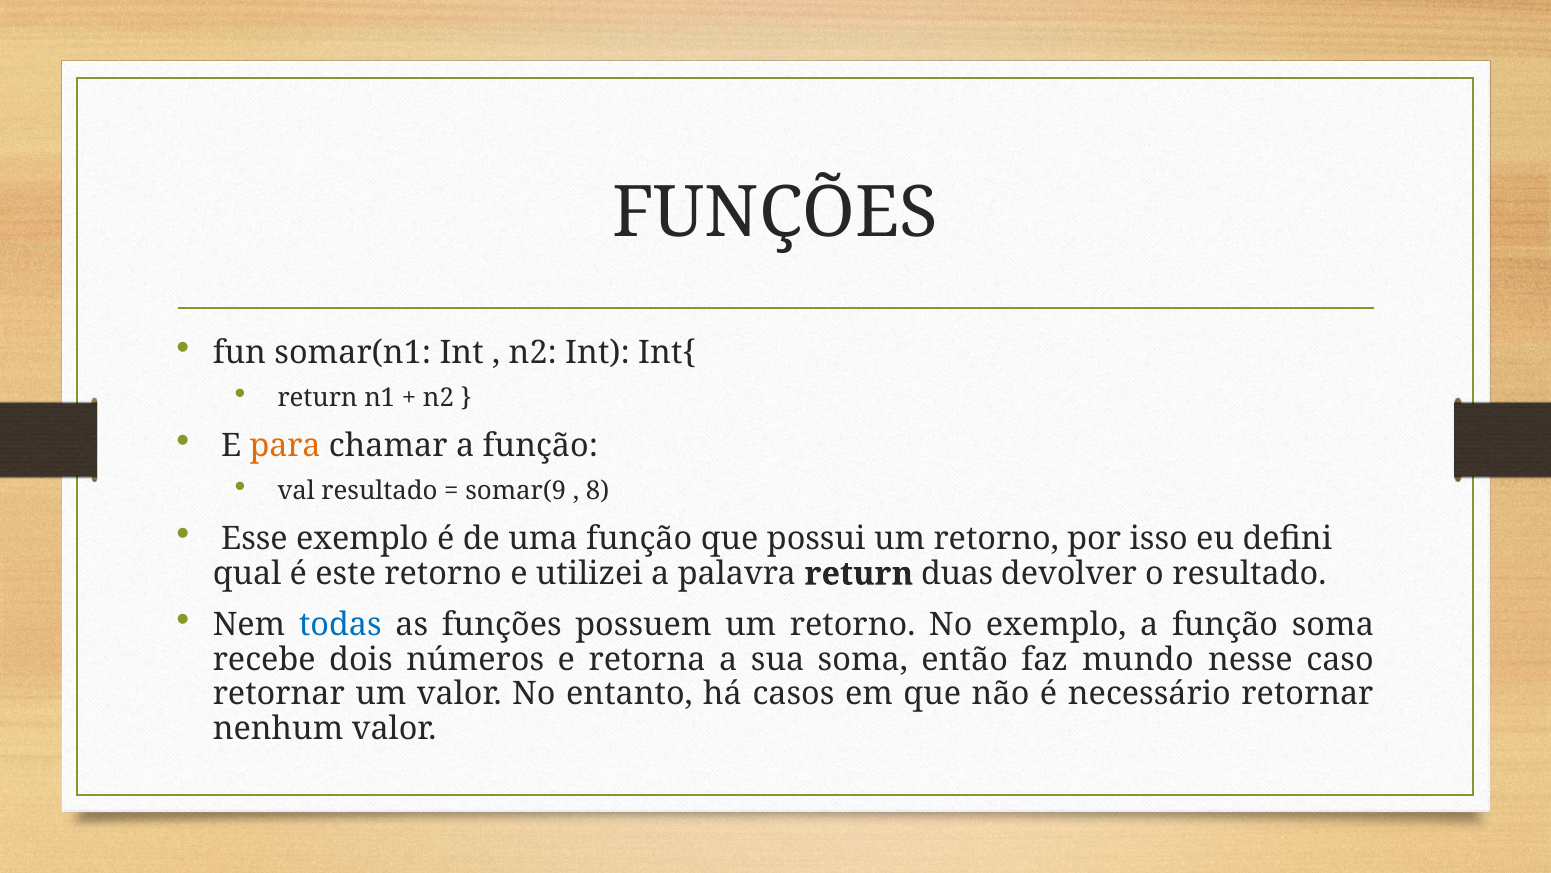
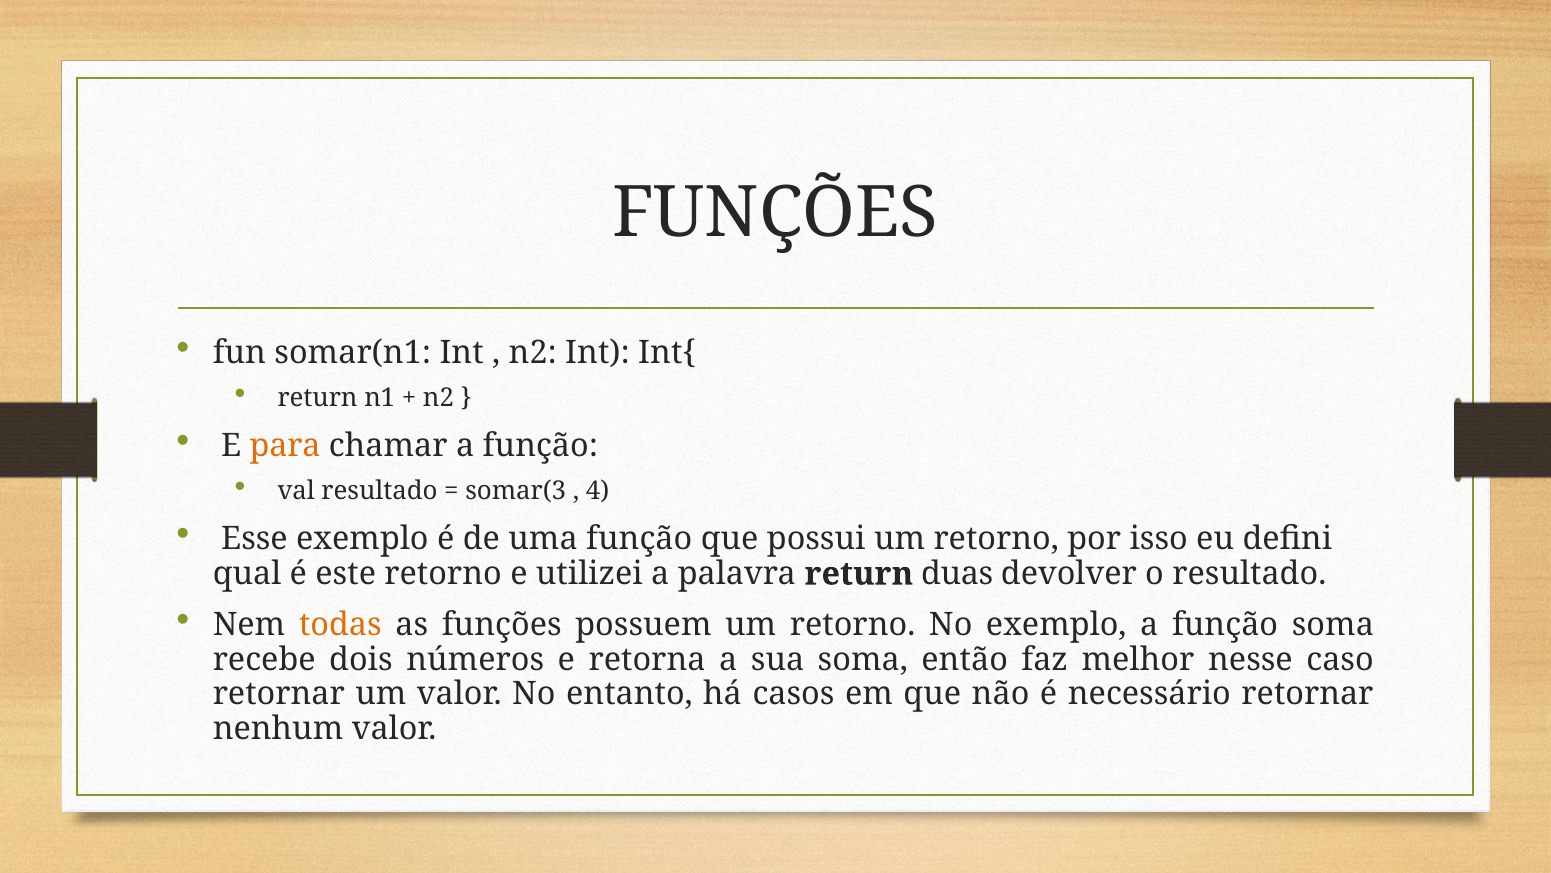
somar(9: somar(9 -> somar(3
8: 8 -> 4
todas colour: blue -> orange
mundo: mundo -> melhor
